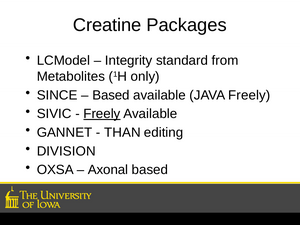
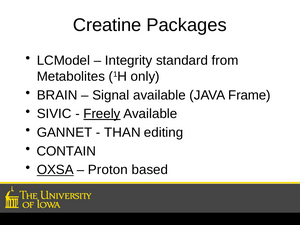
SINCE: SINCE -> BRAIN
Based at (111, 95): Based -> Signal
JAVA Freely: Freely -> Frame
DIVISION: DIVISION -> CONTAIN
OXSA underline: none -> present
Axonal: Axonal -> Proton
